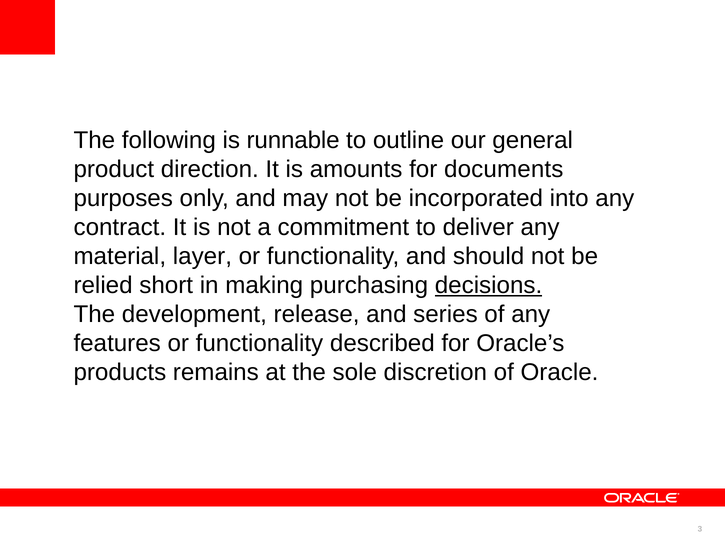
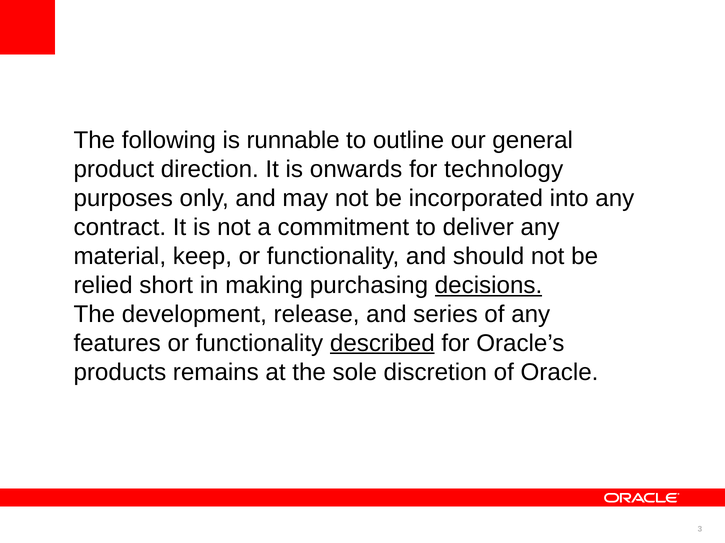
amounts: amounts -> onwards
documents: documents -> technology
layer: layer -> keep
described underline: none -> present
